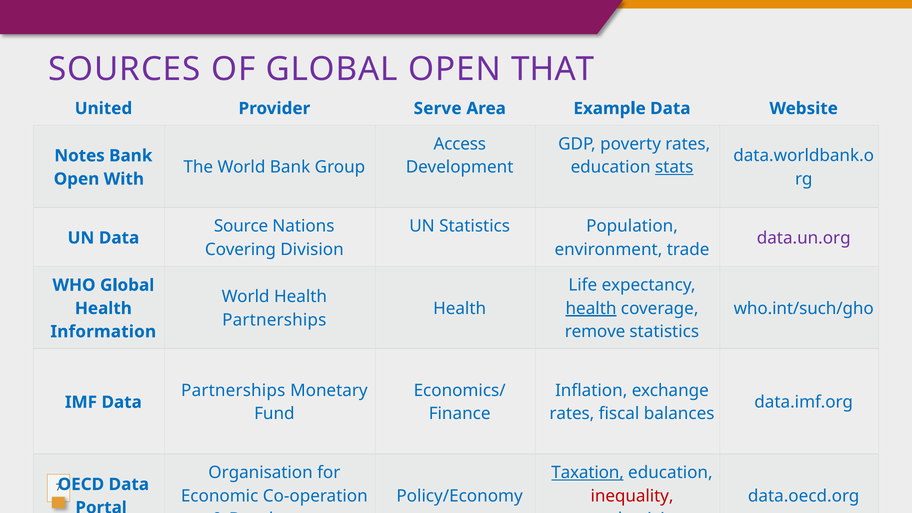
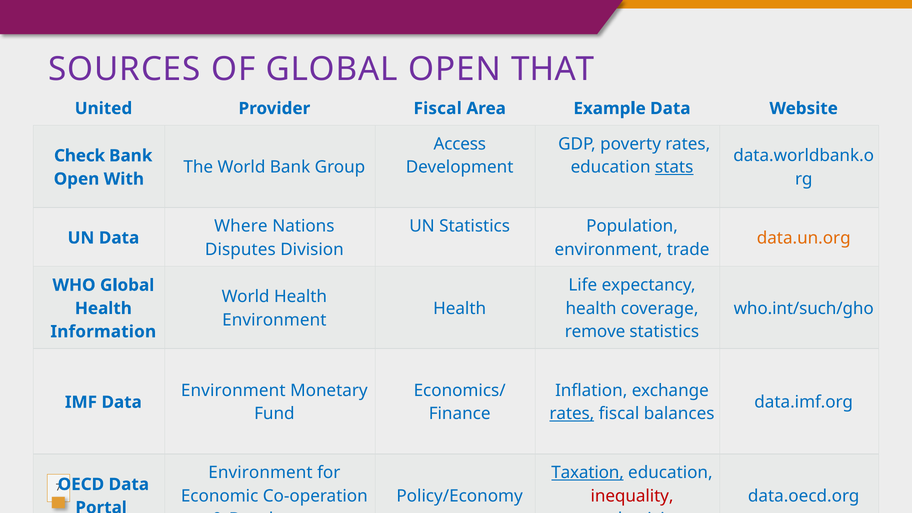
Provider Serve: Serve -> Fiscal
Notes: Notes -> Check
Source: Source -> Where
data.un.org colour: purple -> orange
Covering: Covering -> Disputes
health at (591, 308) underline: present -> none
Partnerships at (274, 320): Partnerships -> Environment
Partnerships at (233, 391): Partnerships -> Environment
rates at (572, 414) underline: none -> present
Organisation at (261, 473): Organisation -> Environment
